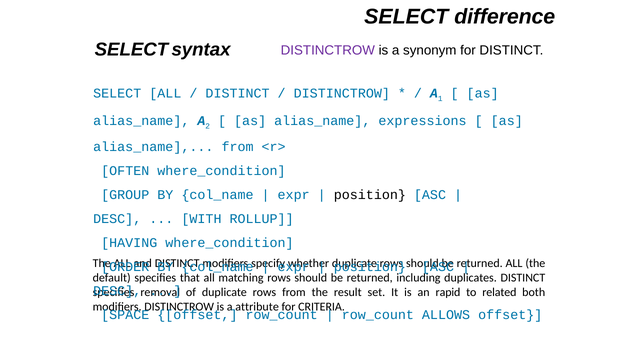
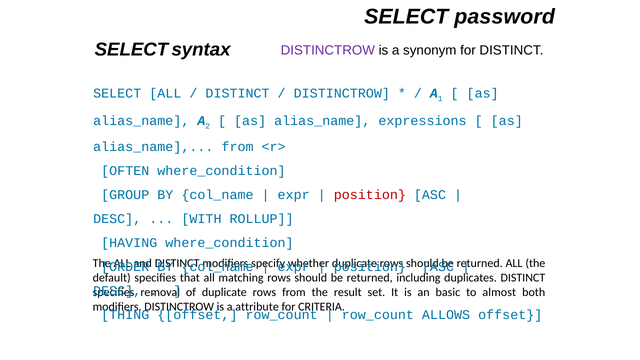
difference: difference -> password
position at (370, 195) colour: black -> red
rapid: rapid -> basic
related: related -> almost
SPACE: SPACE -> THING
